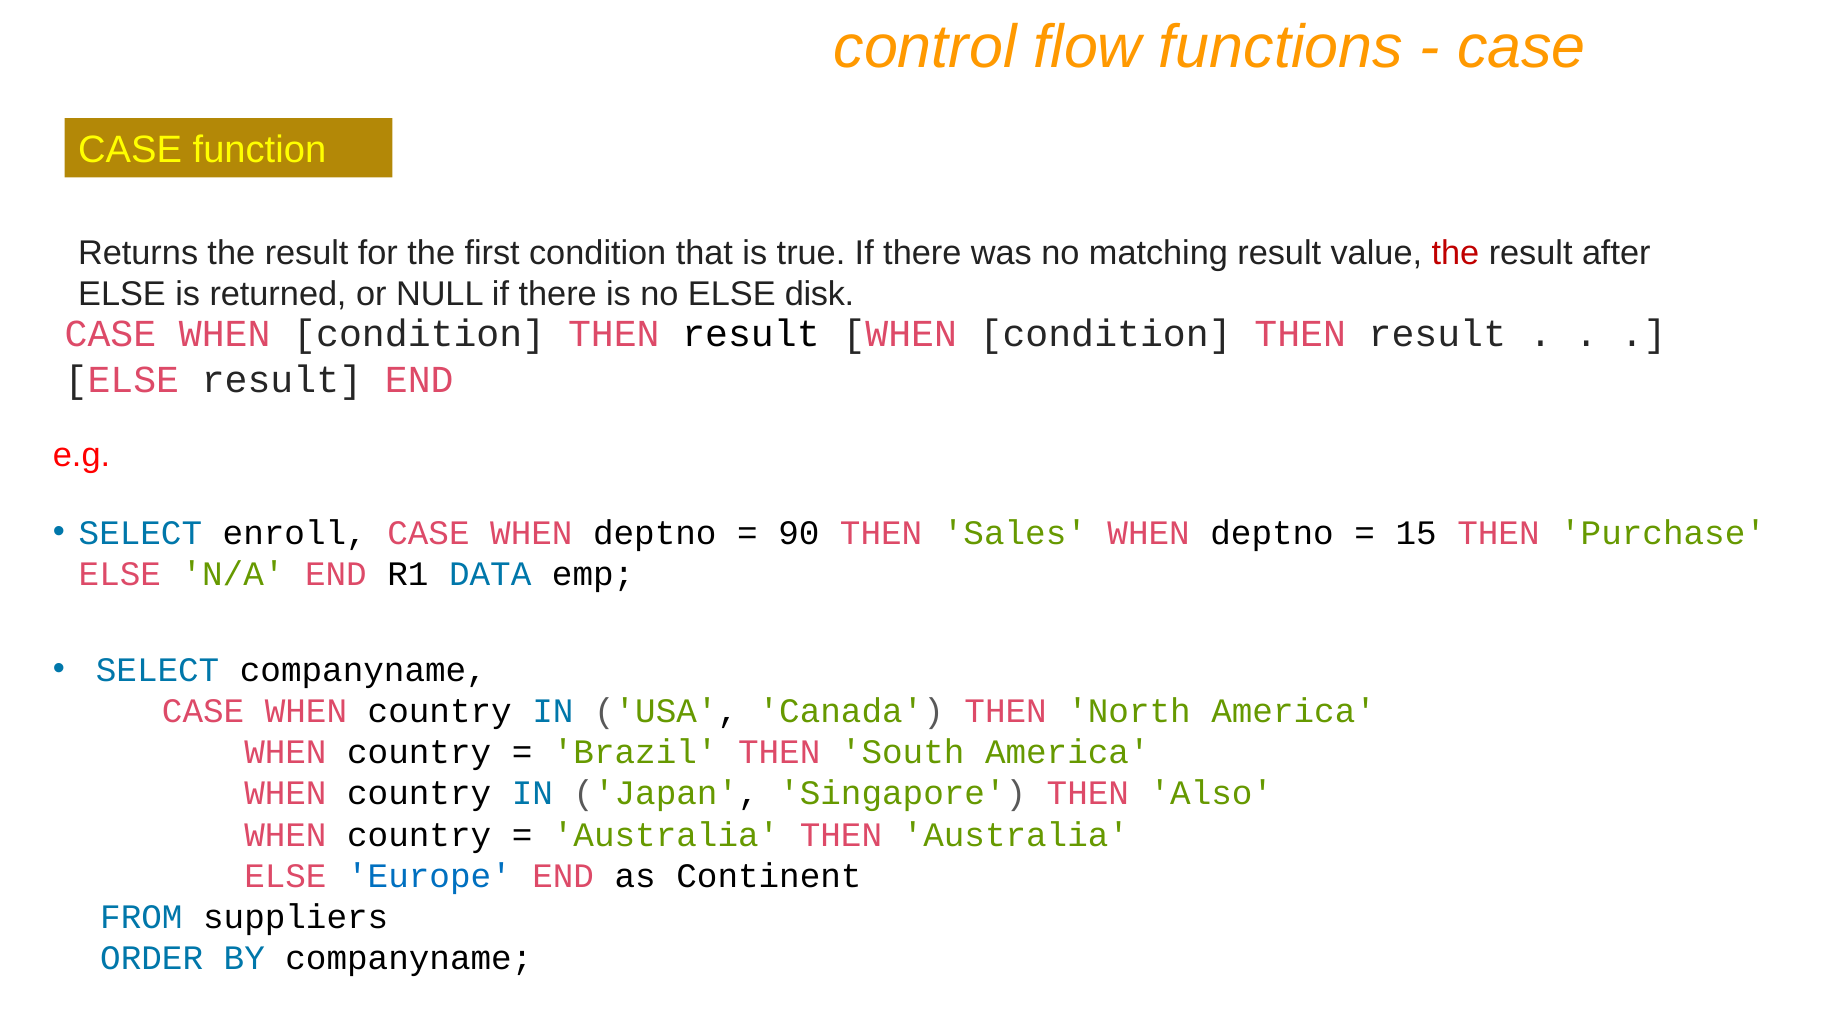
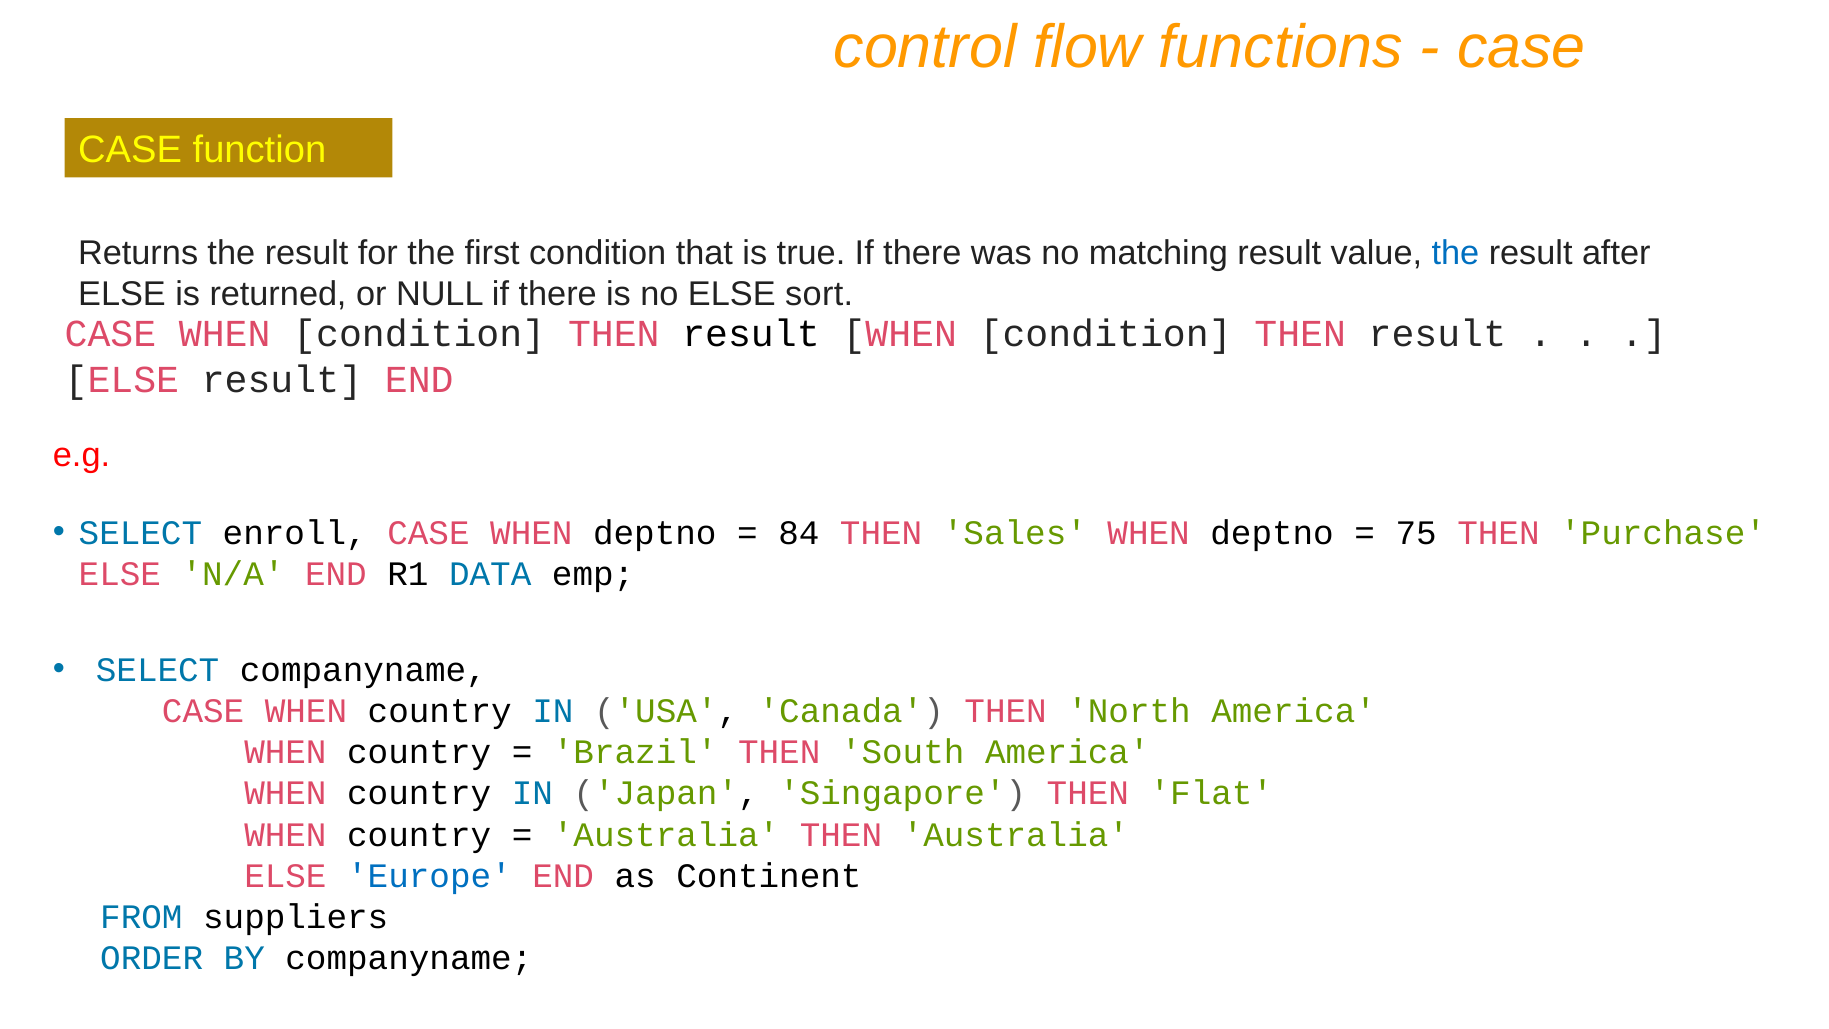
the at (1455, 253) colour: red -> blue
disk: disk -> sort
90: 90 -> 84
15: 15 -> 75
Also: Also -> Flat
